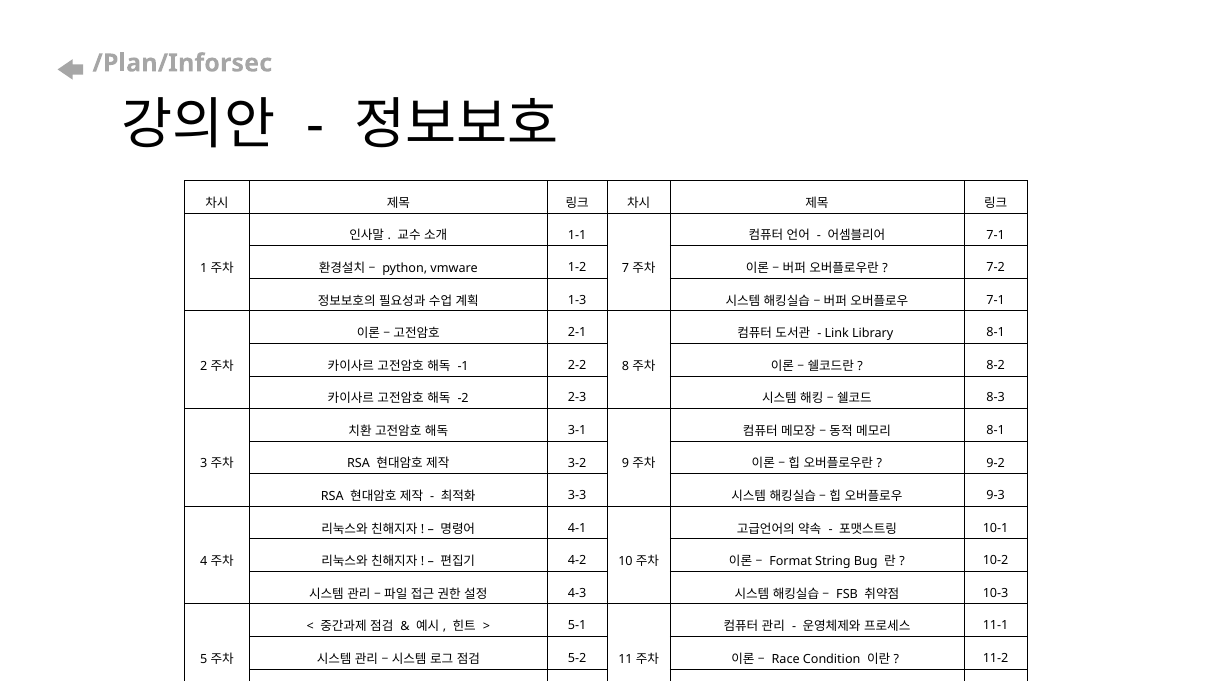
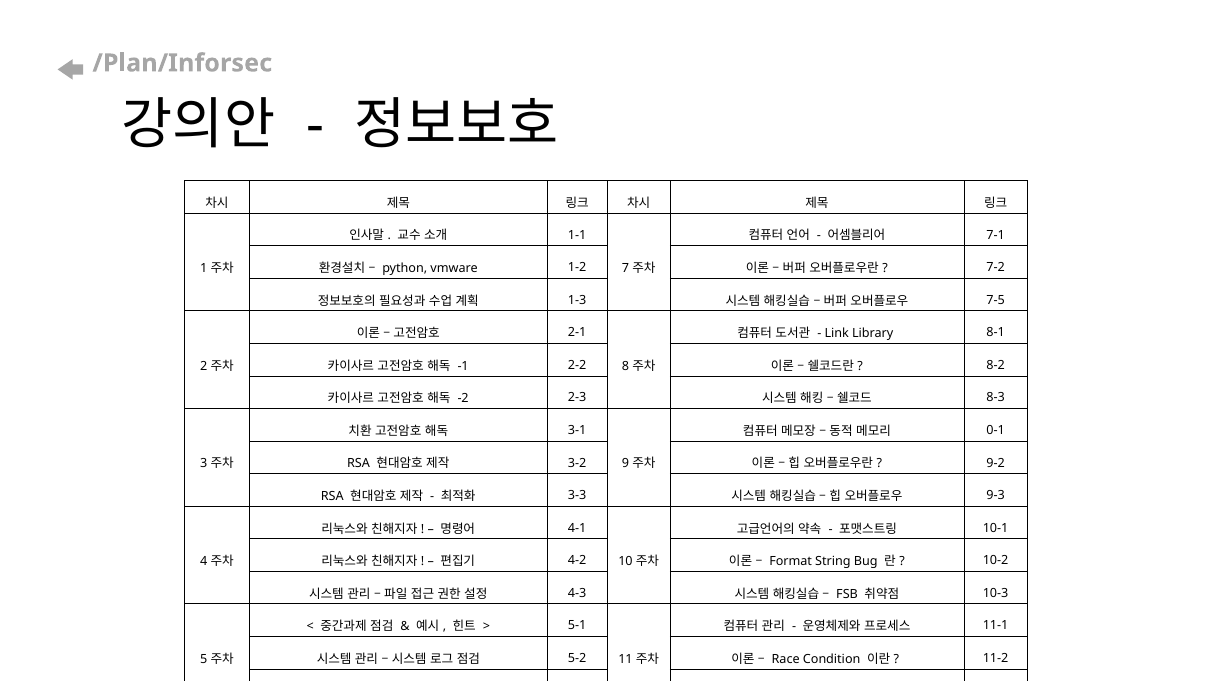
7-1 at (996, 300): 7-1 -> 7-5
8-1 at (996, 431): 8-1 -> 0-1
